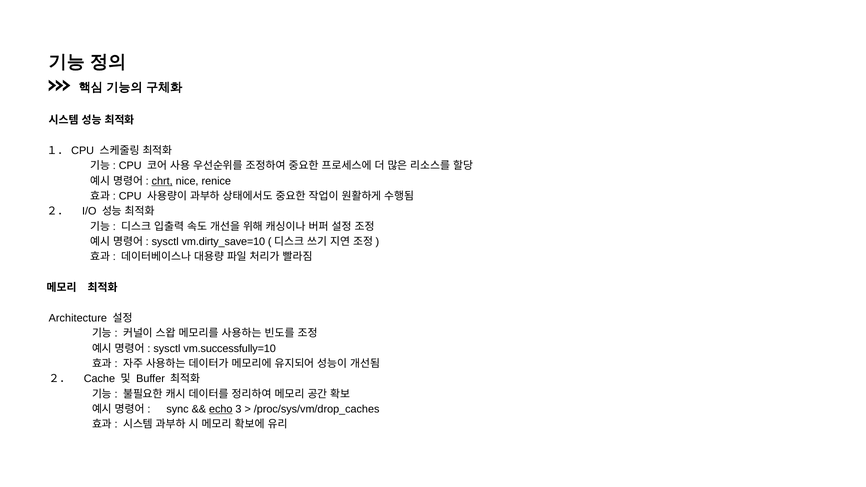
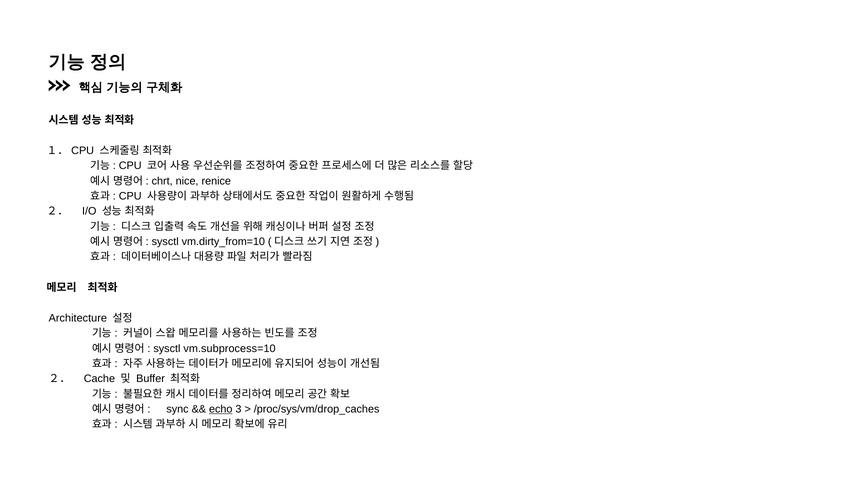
chrt underline: present -> none
vm.dirty_save=10: vm.dirty_save=10 -> vm.dirty_from=10
vm.successfully=10: vm.successfully=10 -> vm.subprocess=10
